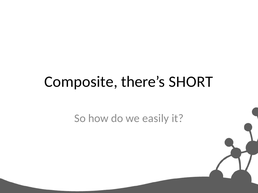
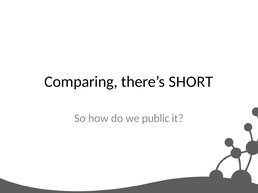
Composite: Composite -> Comparing
easily: easily -> public
